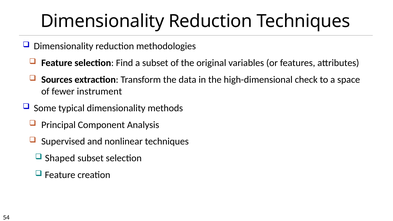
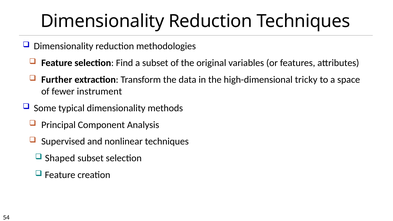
Sources: Sources -> Further
check: check -> tricky
